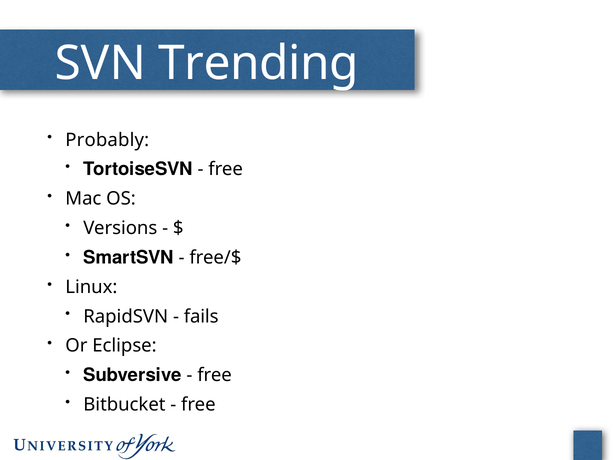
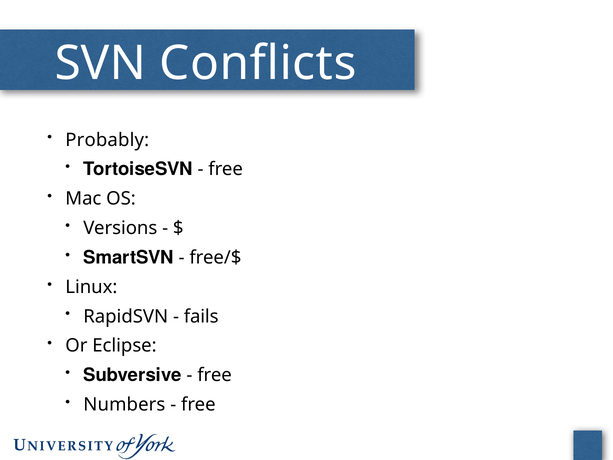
Trending: Trending -> Conflicts
Bitbucket: Bitbucket -> Numbers
